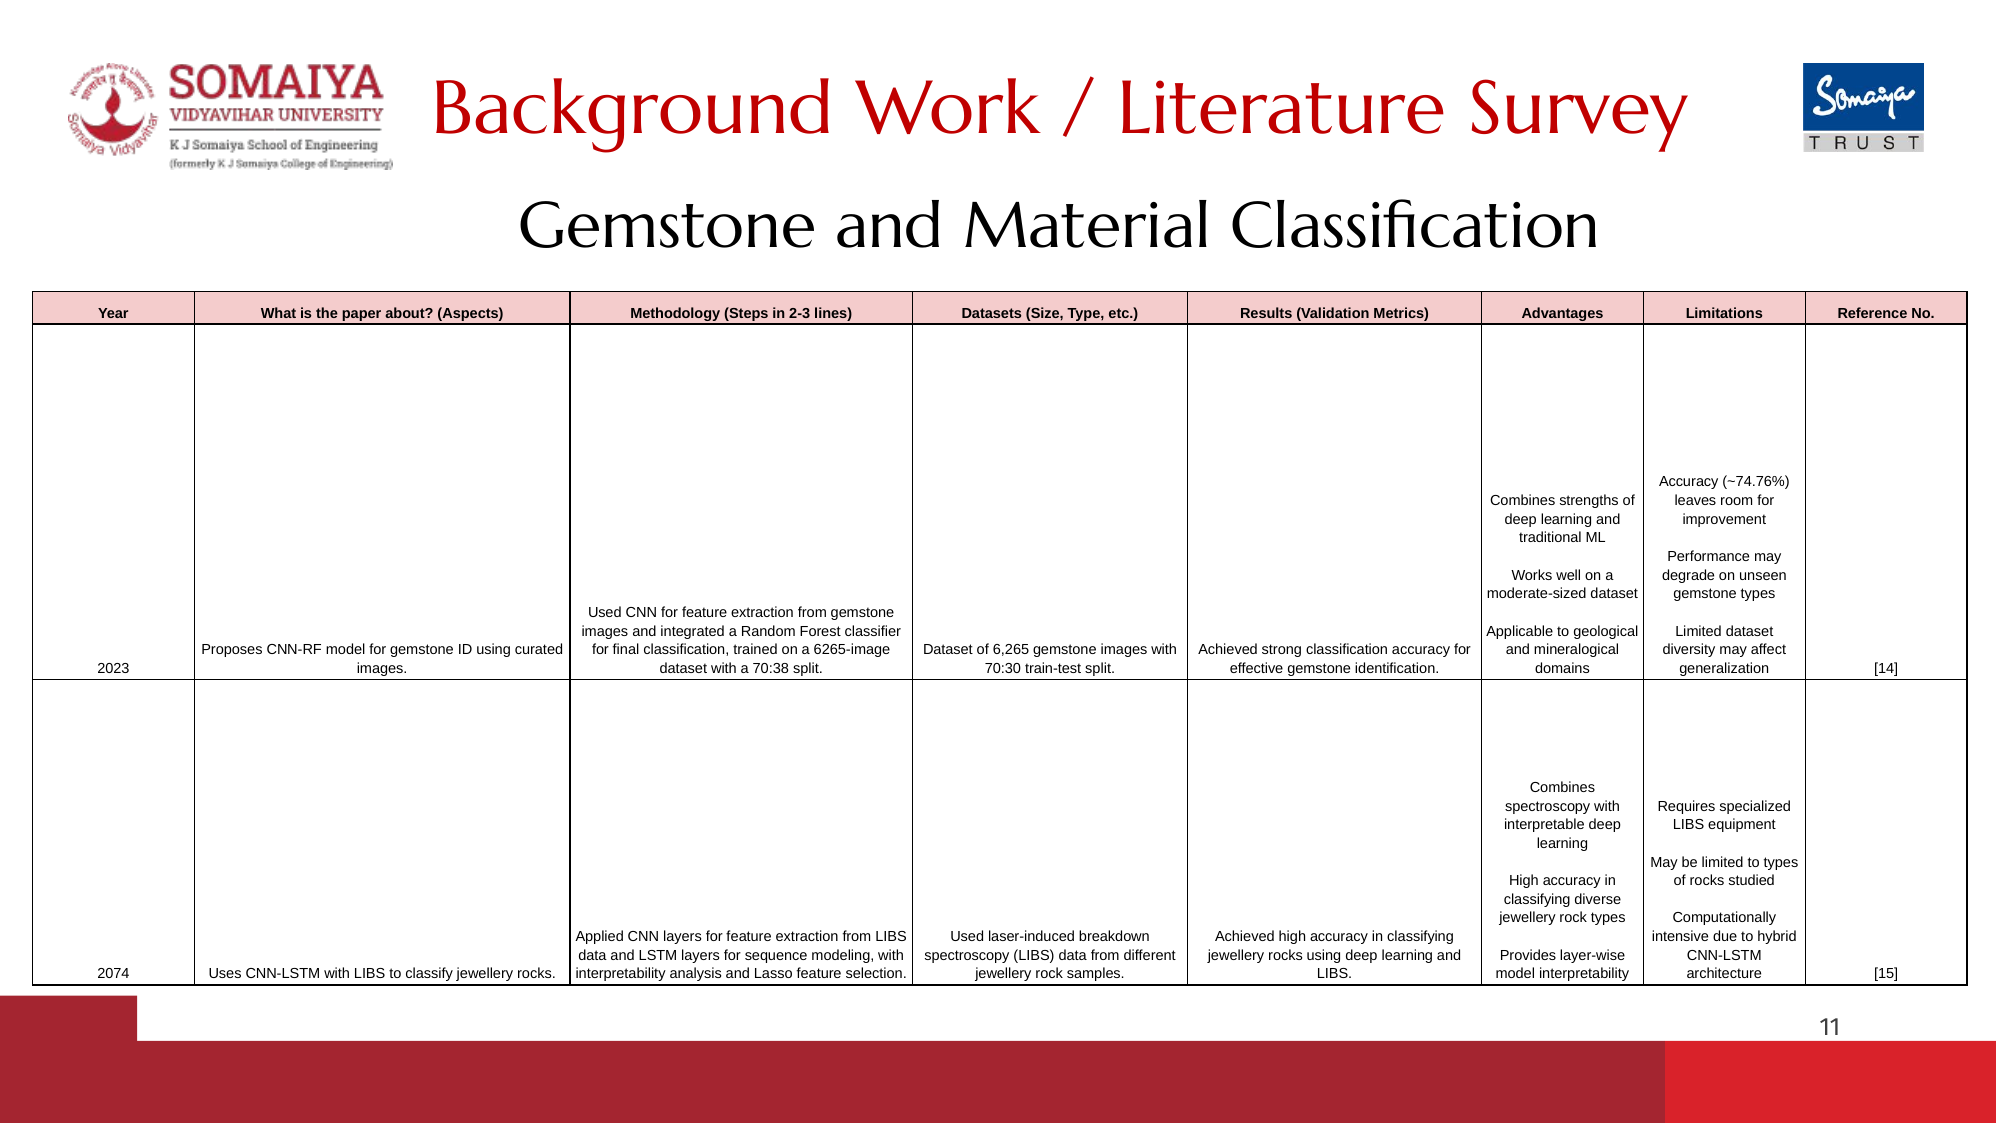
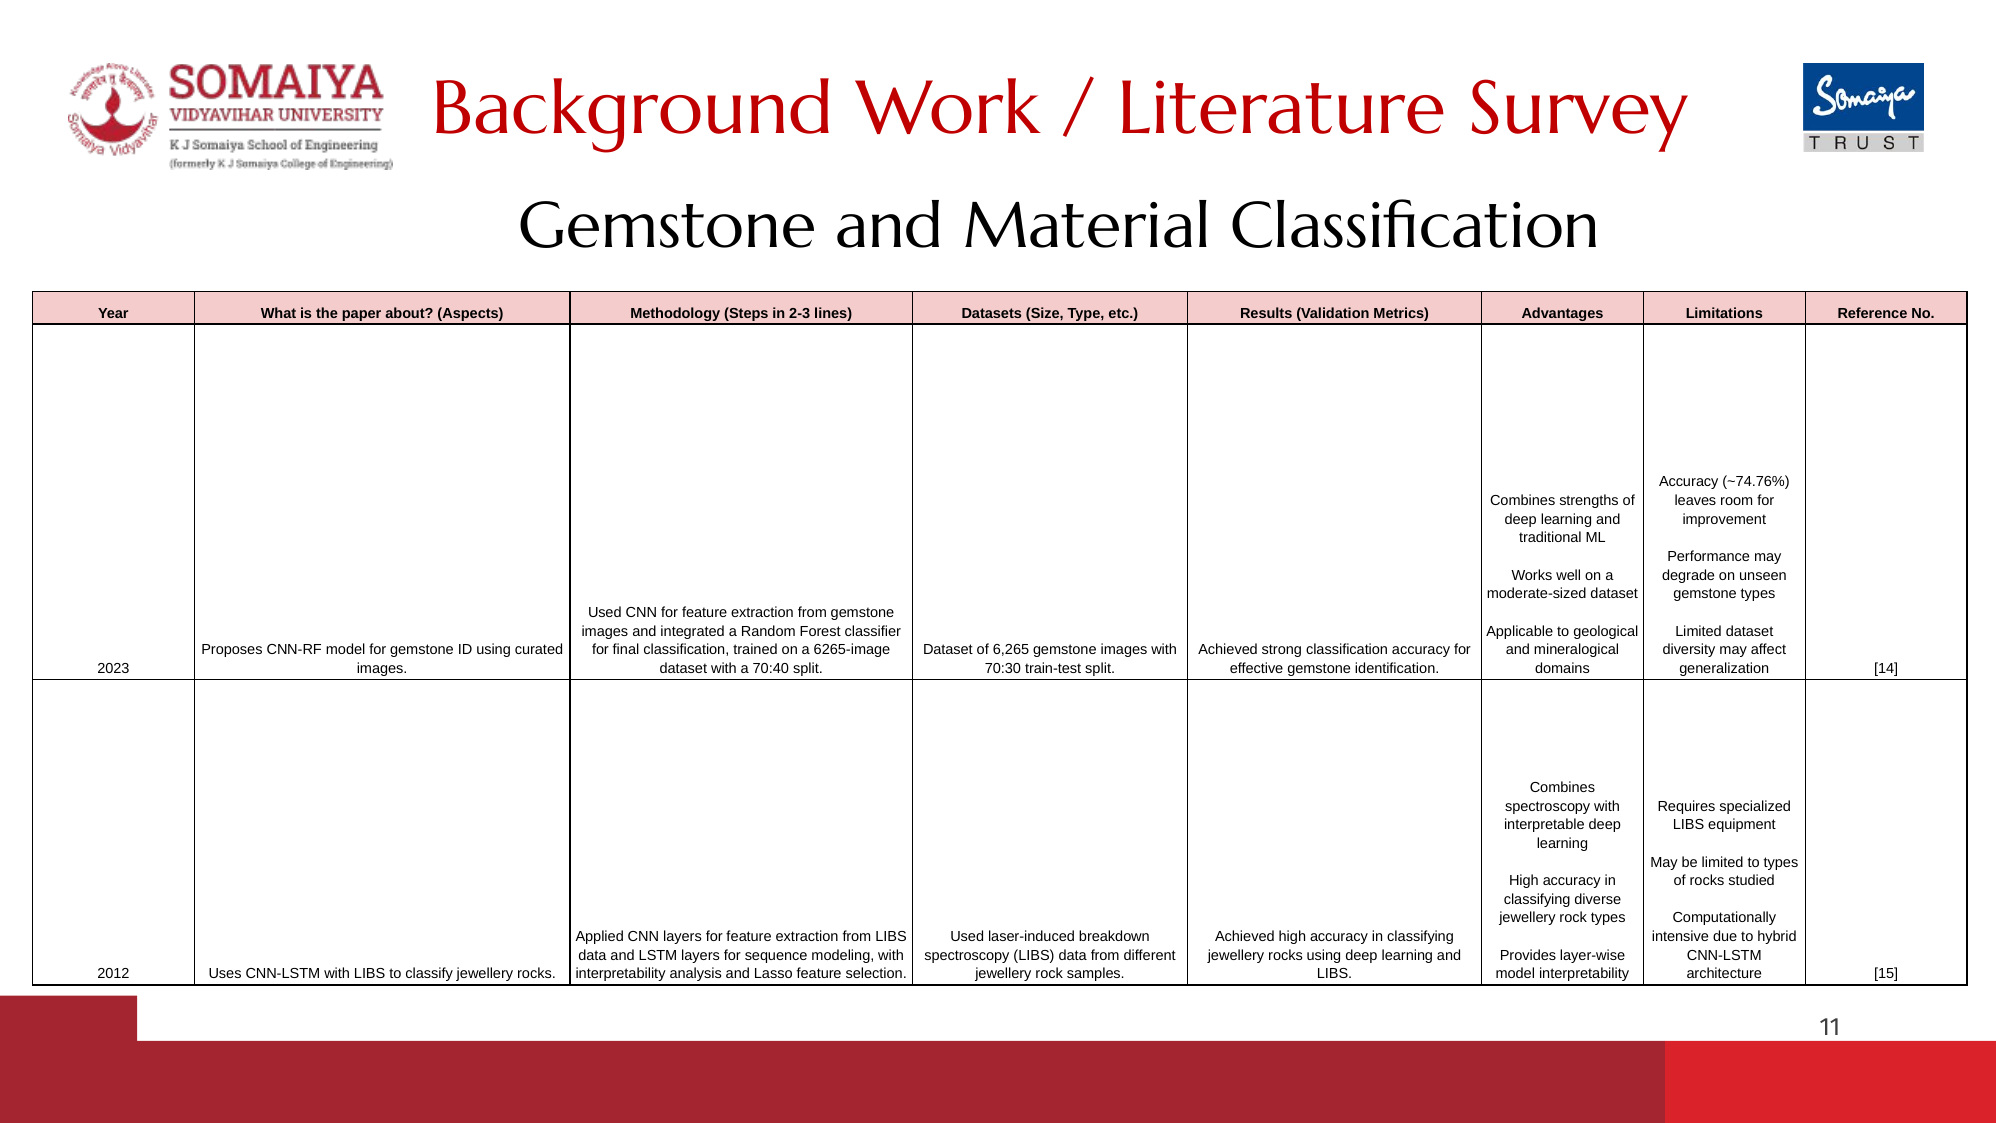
70:38: 70:38 -> 70:40
2074: 2074 -> 2012
